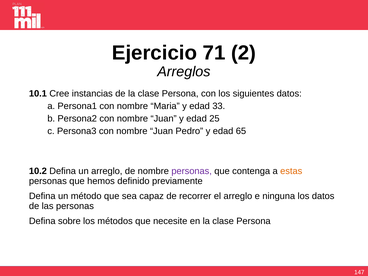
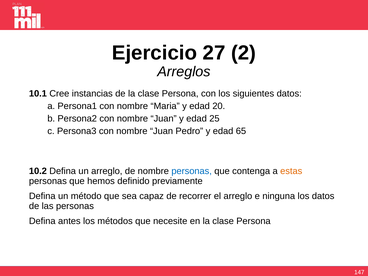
71: 71 -> 27
33: 33 -> 20
personas at (192, 171) colour: purple -> blue
sobre: sobre -> antes
